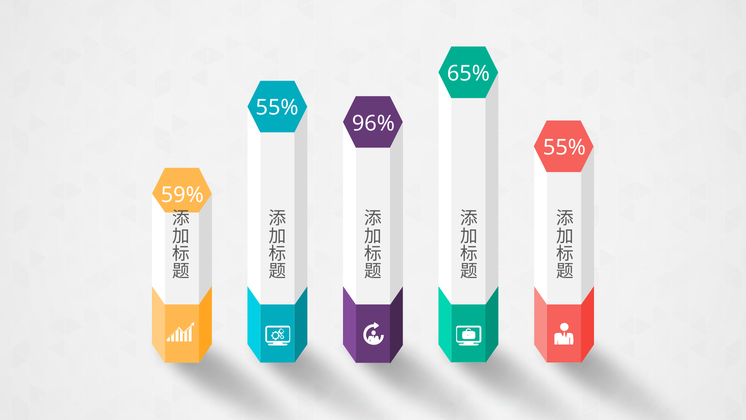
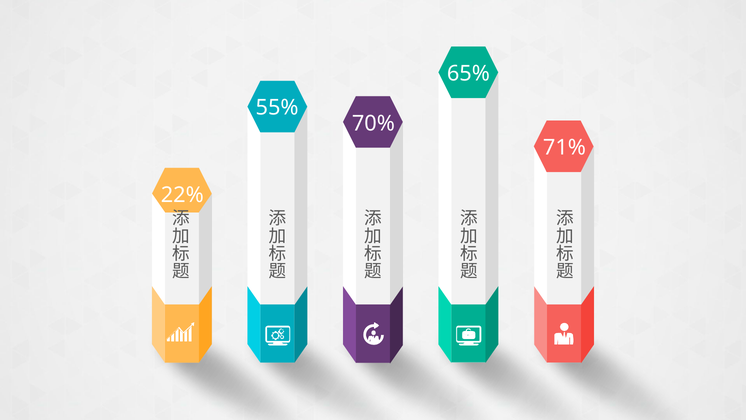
96%: 96% -> 70%
55% at (564, 148): 55% -> 71%
59%: 59% -> 22%
